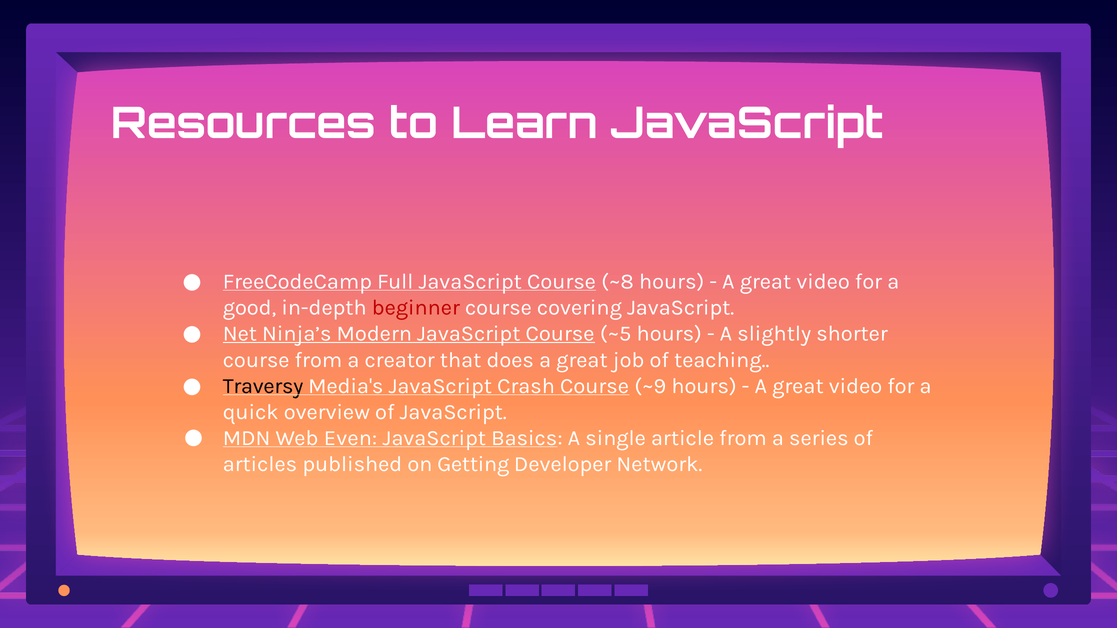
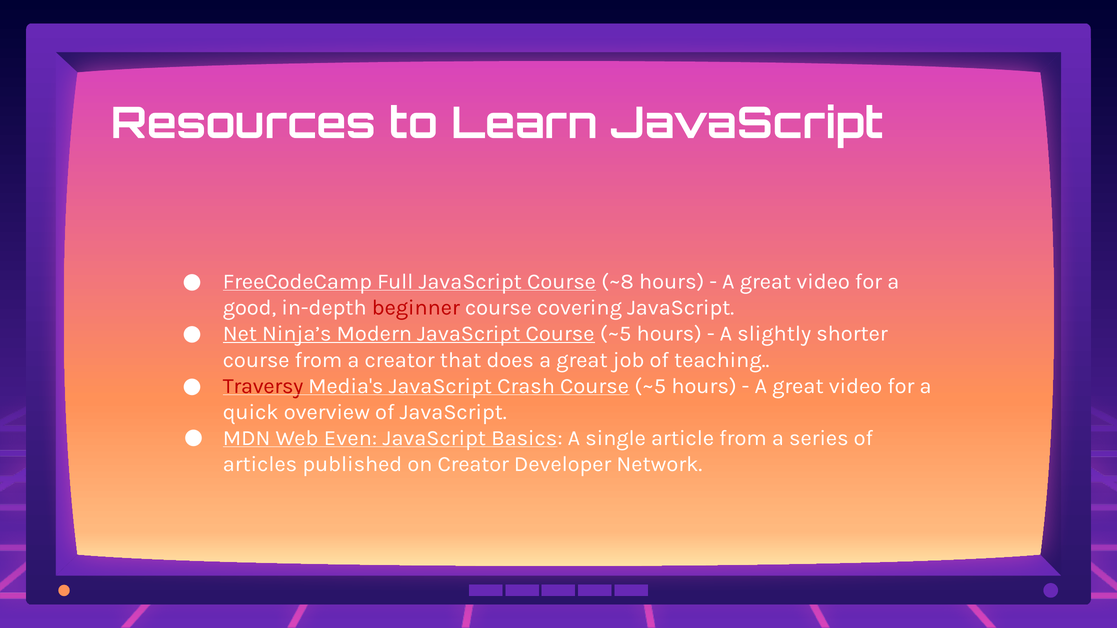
Traversy colour: black -> red
Crash Course ~9: ~9 -> ~5
on Getting: Getting -> Creator
